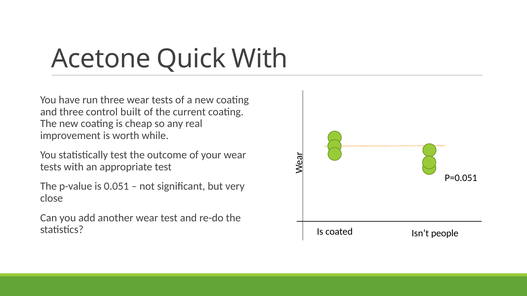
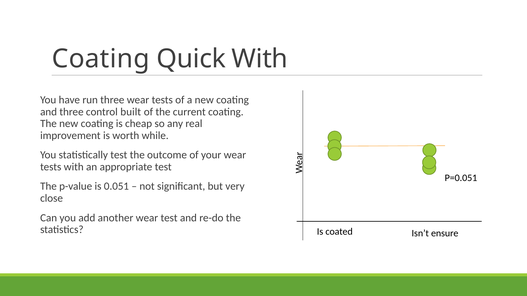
Acetone at (101, 59): Acetone -> Coating
people: people -> ensure
